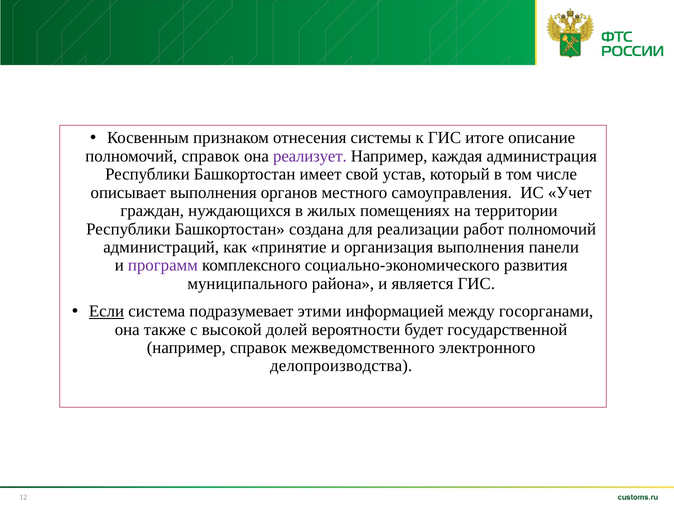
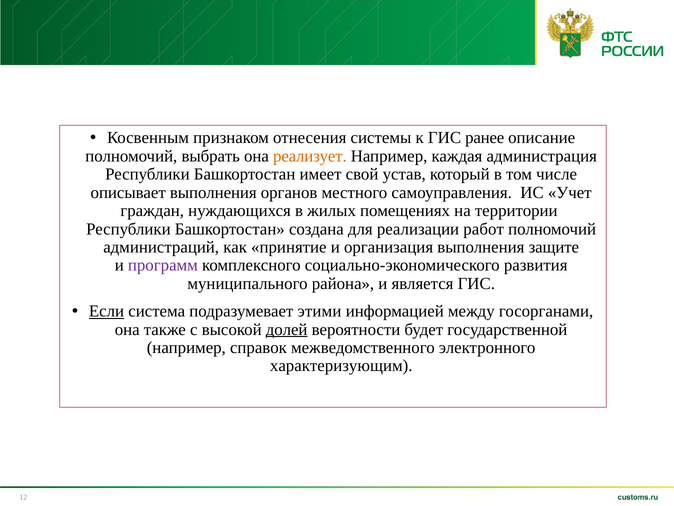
итоге: итоге -> ранее
полномочий справок: справок -> выбрать
реализует colour: purple -> orange
панели: панели -> защите
долей underline: none -> present
делопроизводства: делопроизводства -> характеризующим
